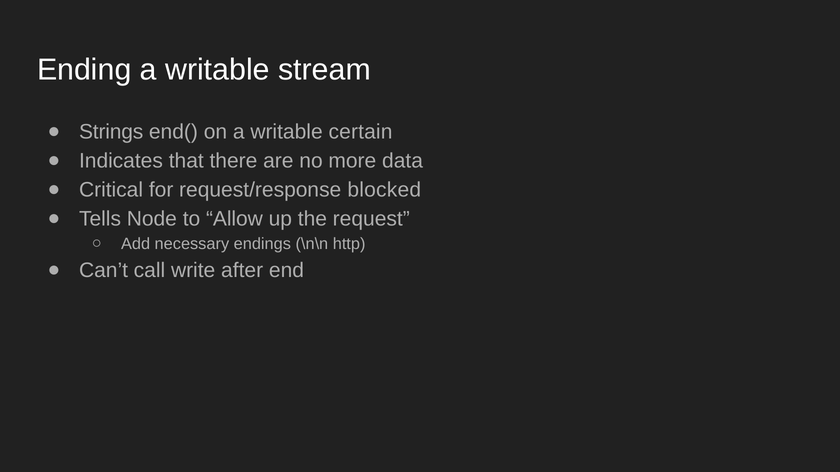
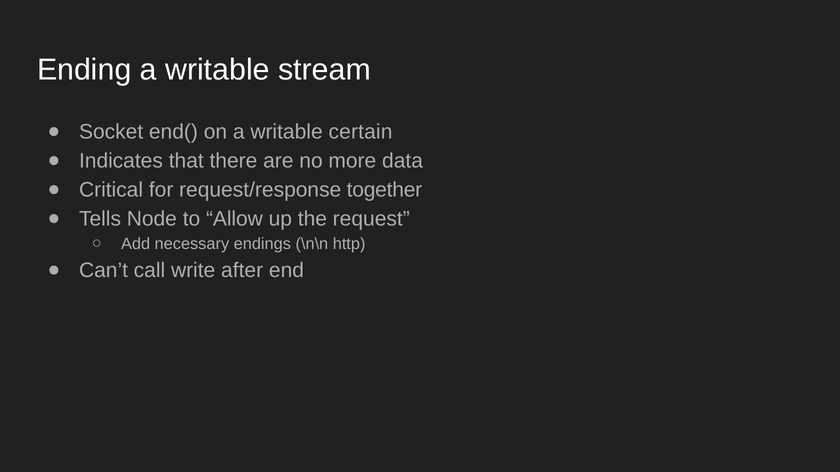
Strings: Strings -> Socket
blocked: blocked -> together
